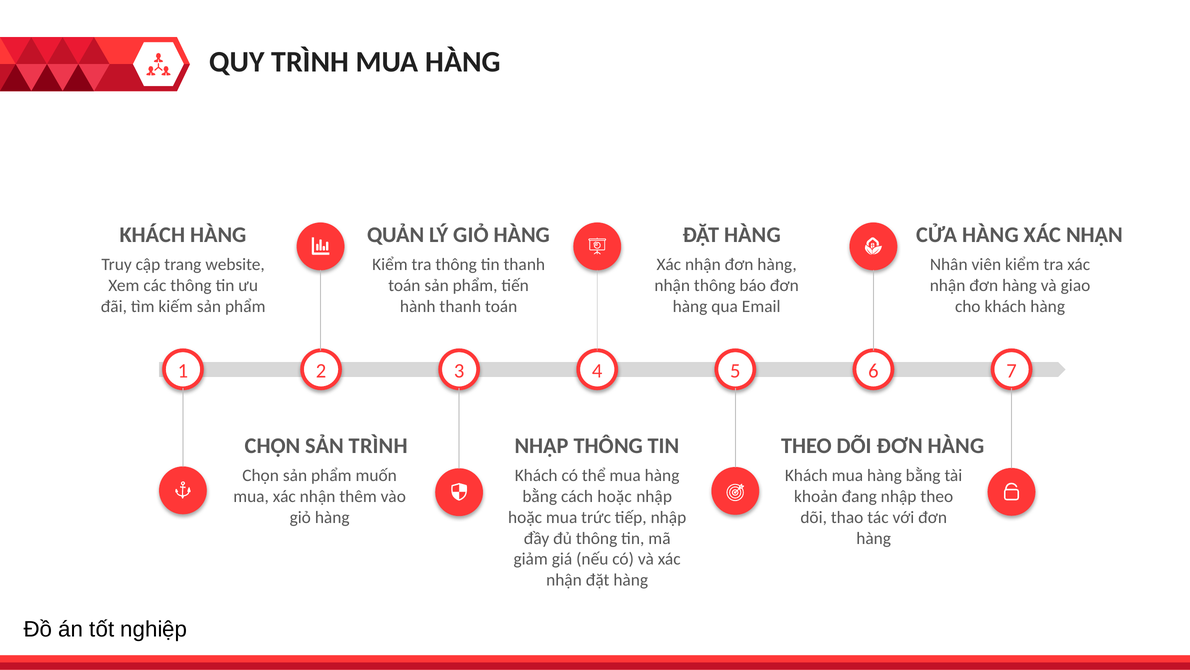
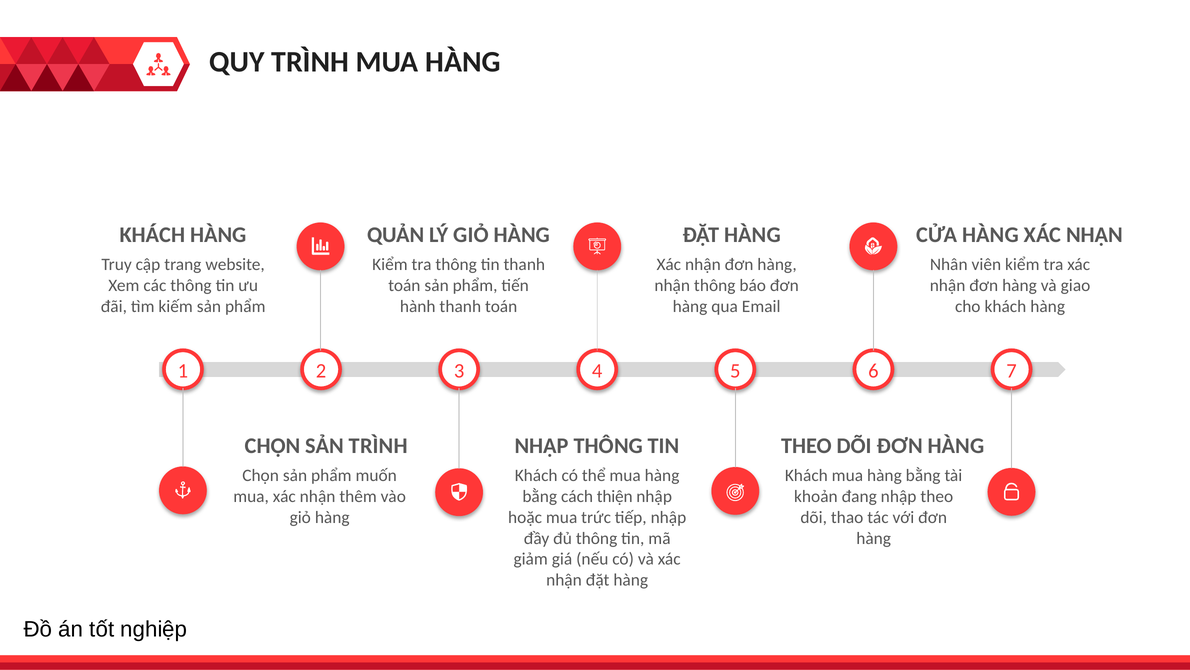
cách hoặc: hoặc -> thiện
